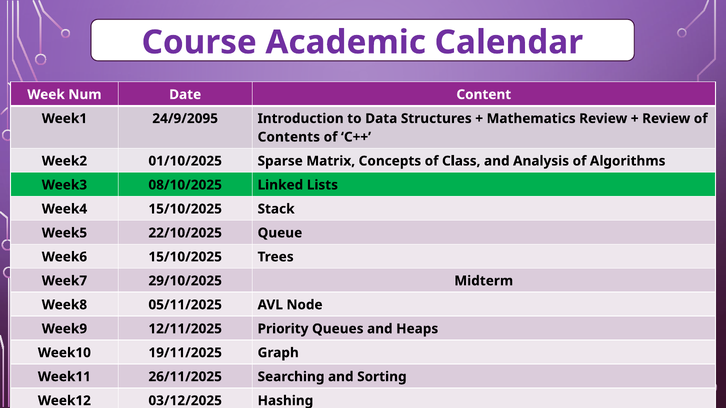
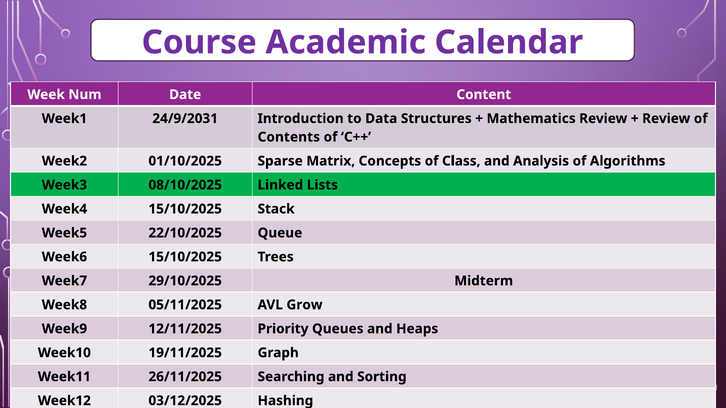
24/9/2095: 24/9/2095 -> 24/9/2031
Node: Node -> Grow
